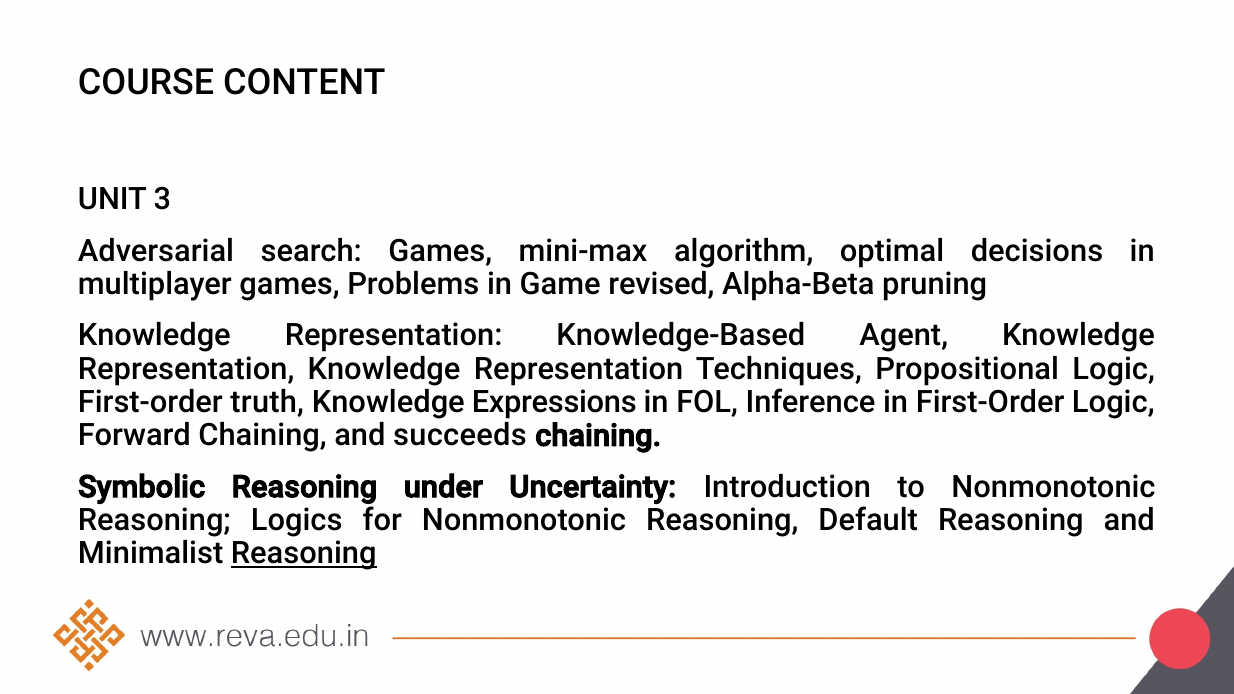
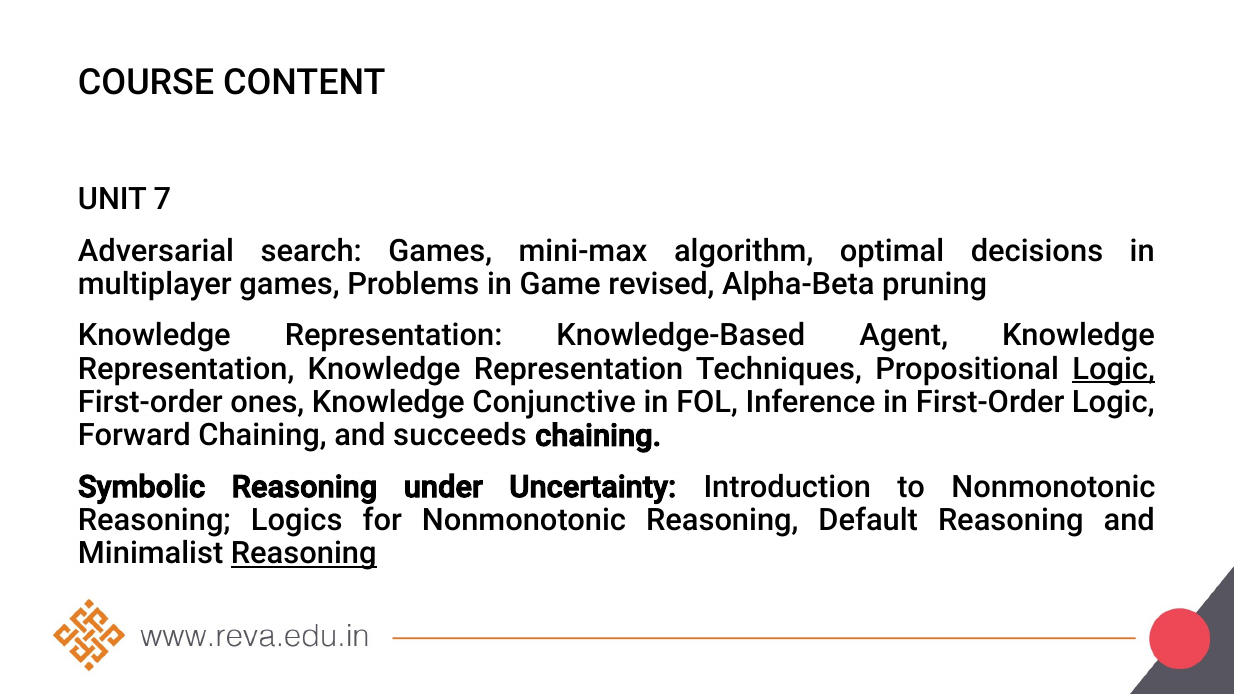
3: 3 -> 7
Logic at (1114, 369) underline: none -> present
truth: truth -> ones
Expressions: Expressions -> Conjunctive
